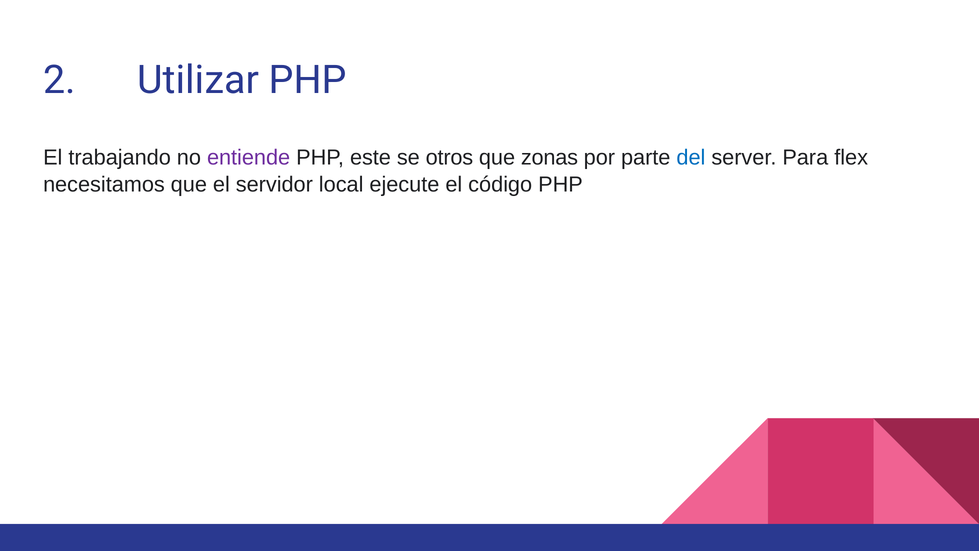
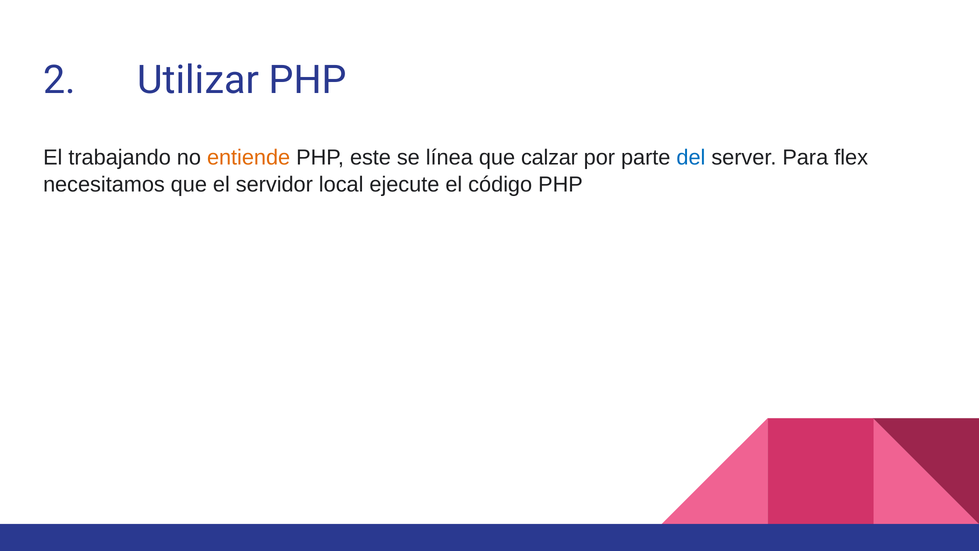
entiende colour: purple -> orange
otros: otros -> línea
zonas: zonas -> calzar
